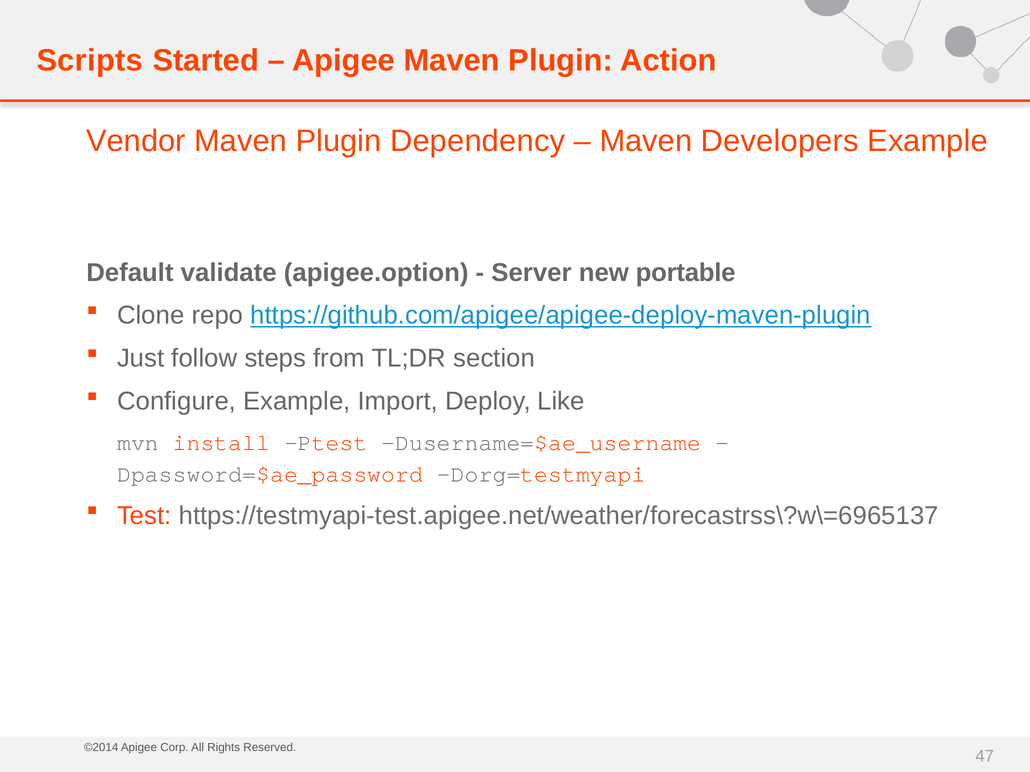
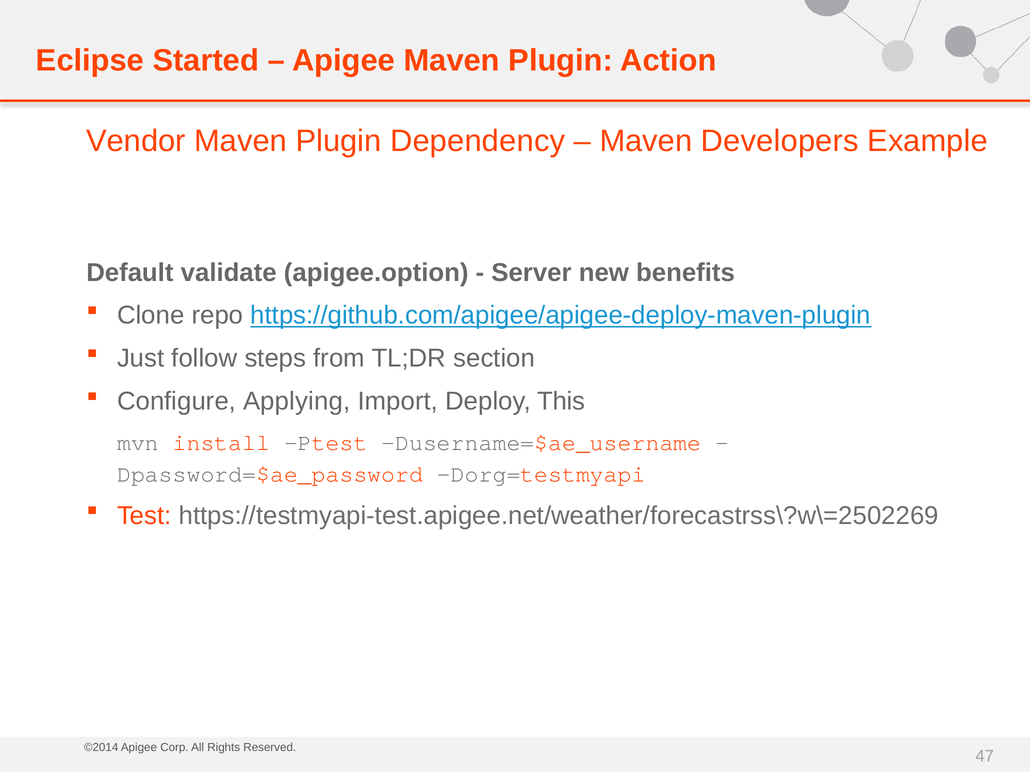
Scripts: Scripts -> Eclipse
portable: portable -> benefits
Configure Example: Example -> Applying
Like: Like -> This
https://testmyapi-test.apigee.net/weather/forecastrss\?w\=6965137: https://testmyapi-test.apigee.net/weather/forecastrss\?w\=6965137 -> https://testmyapi-test.apigee.net/weather/forecastrss\?w\=2502269
